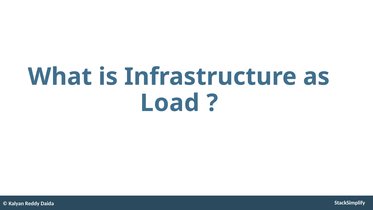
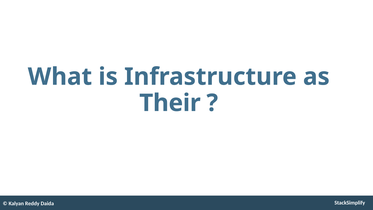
Load: Load -> Their
